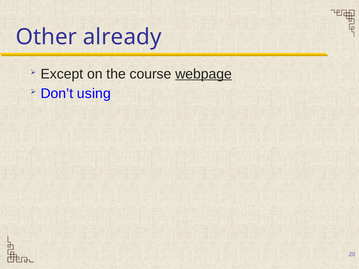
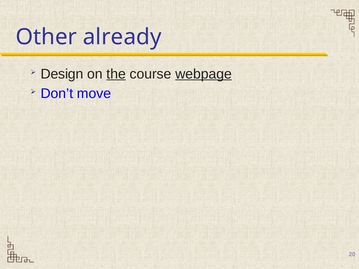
Except: Except -> Design
the underline: none -> present
using: using -> move
